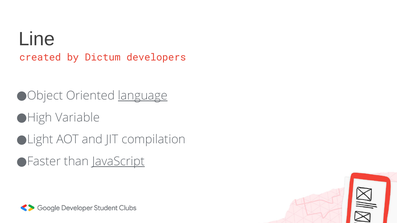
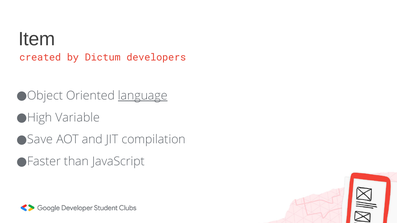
Line: Line -> Item
Light: Light -> Save
JavaScript underline: present -> none
